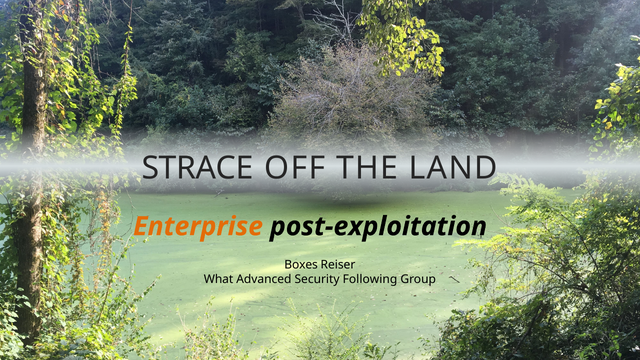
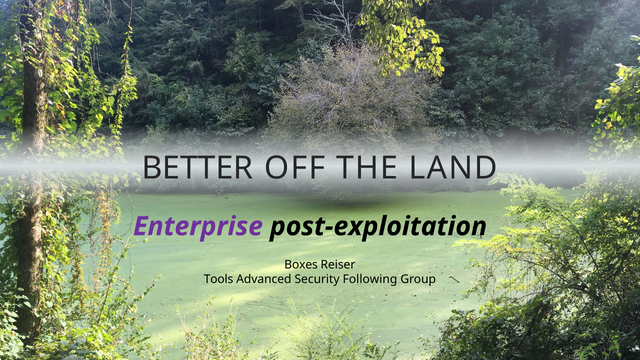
STRACE: STRACE -> BETTER
Enterprise colour: orange -> purple
What: What -> Tools
